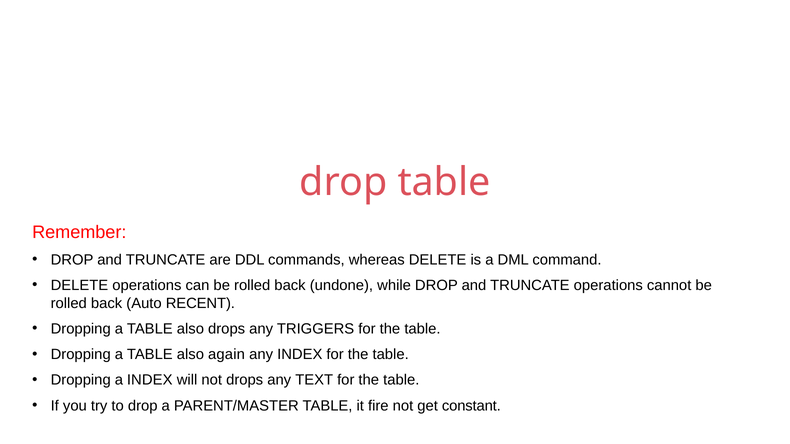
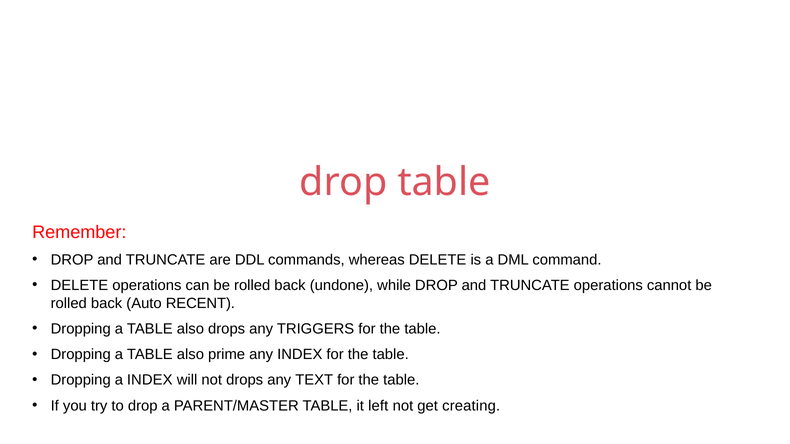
again: again -> prime
fire: fire -> left
constant: constant -> creating
